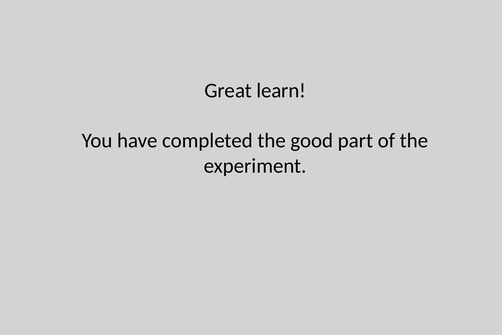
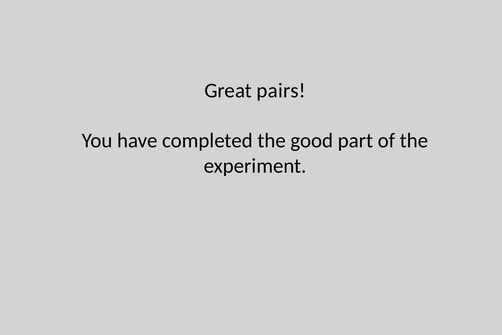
learn: learn -> pairs
